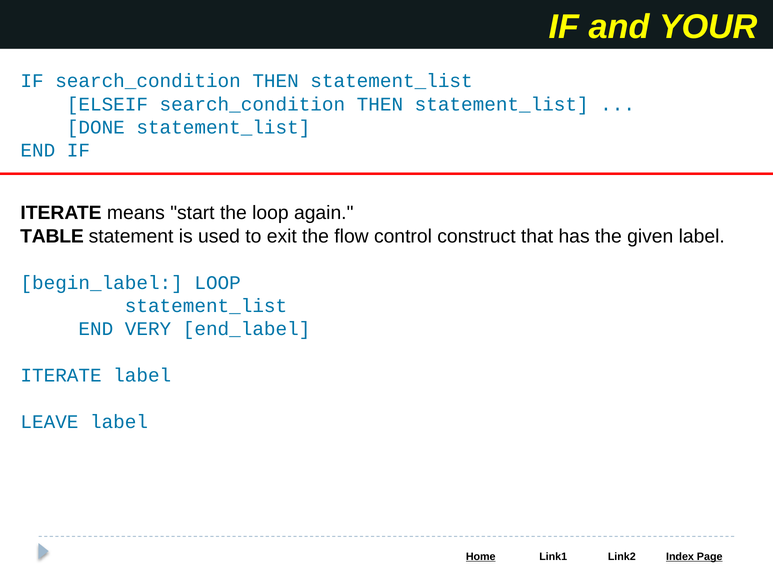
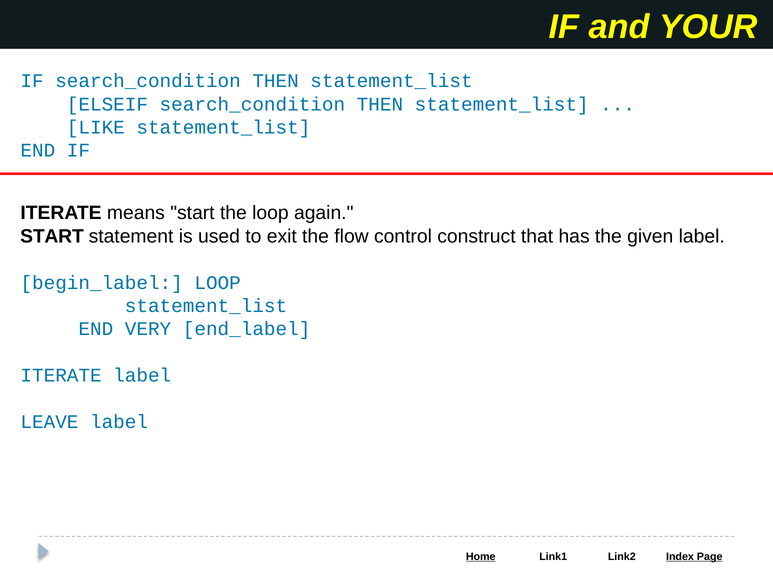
DONE: DONE -> LIKE
TABLE at (52, 237): TABLE -> START
